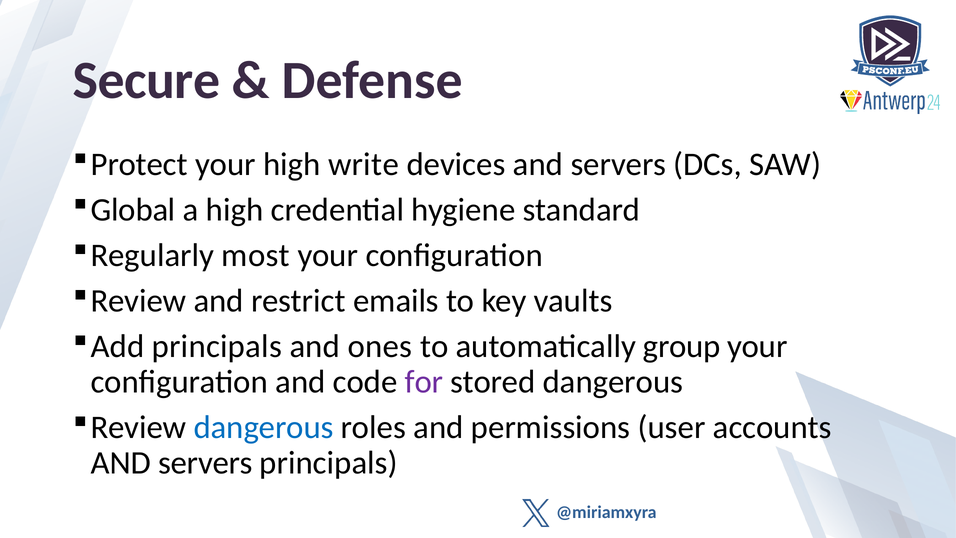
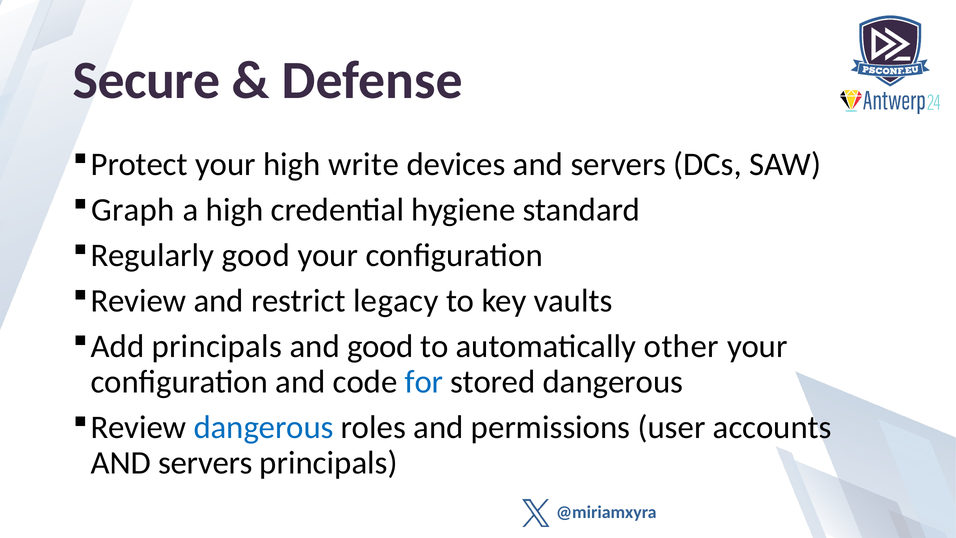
Global: Global -> Graph
Regularly most: most -> good
emails: emails -> legacy
and ones: ones -> good
group: group -> other
for colour: purple -> blue
